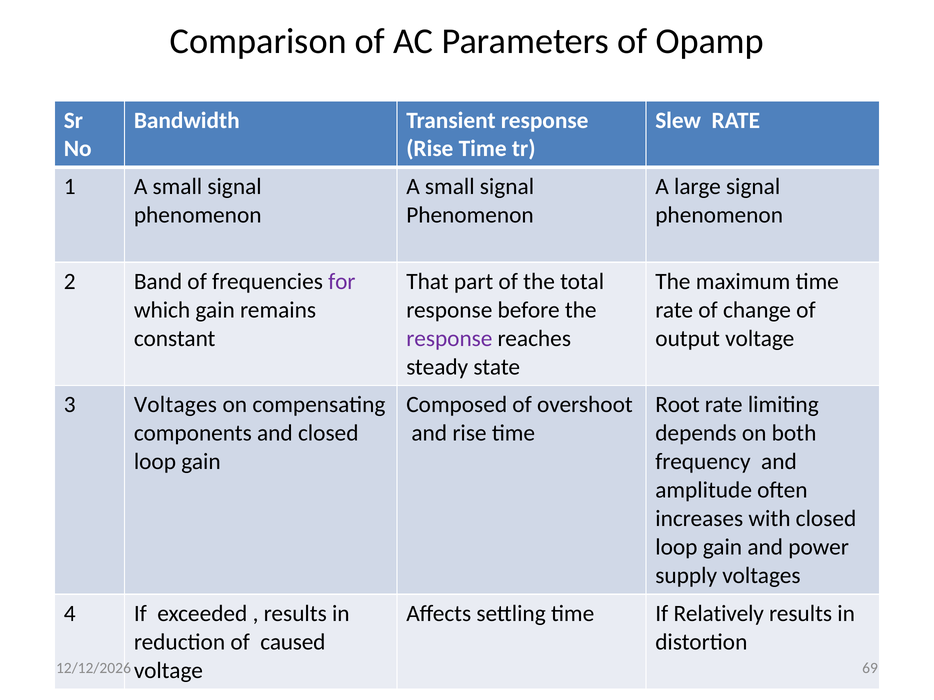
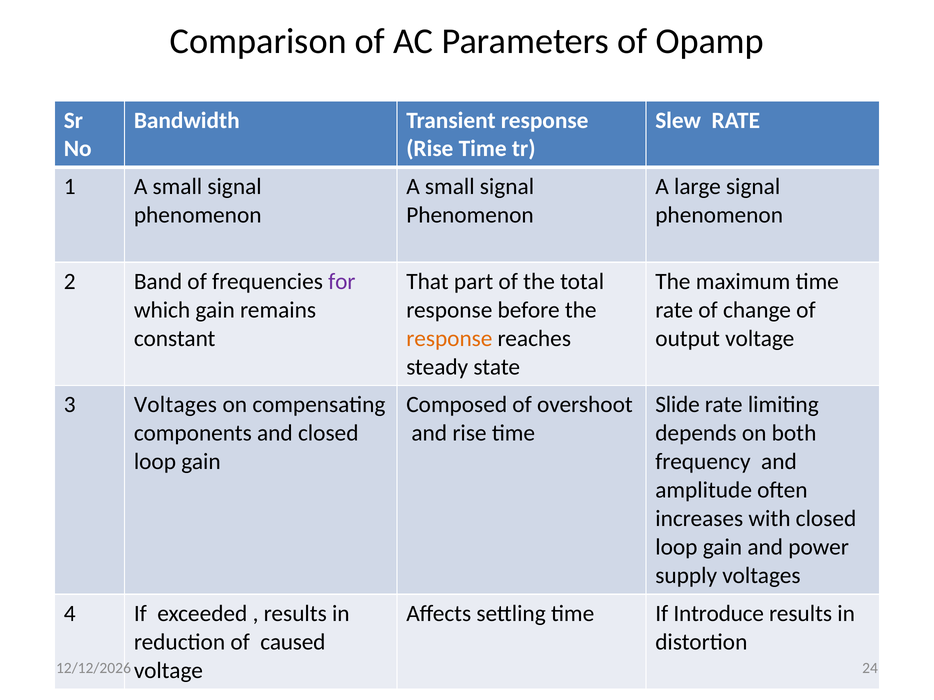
response at (449, 339) colour: purple -> orange
Root: Root -> Slide
Relatively: Relatively -> Introduce
69: 69 -> 24
